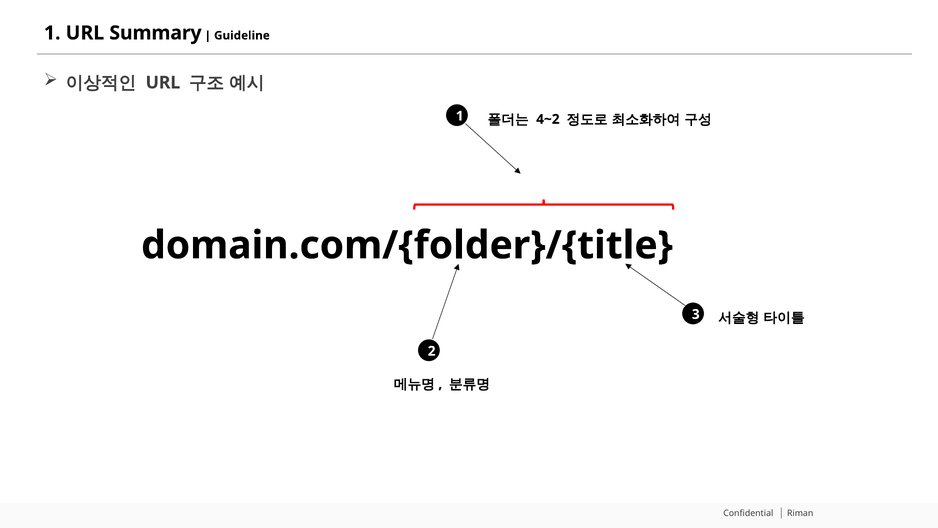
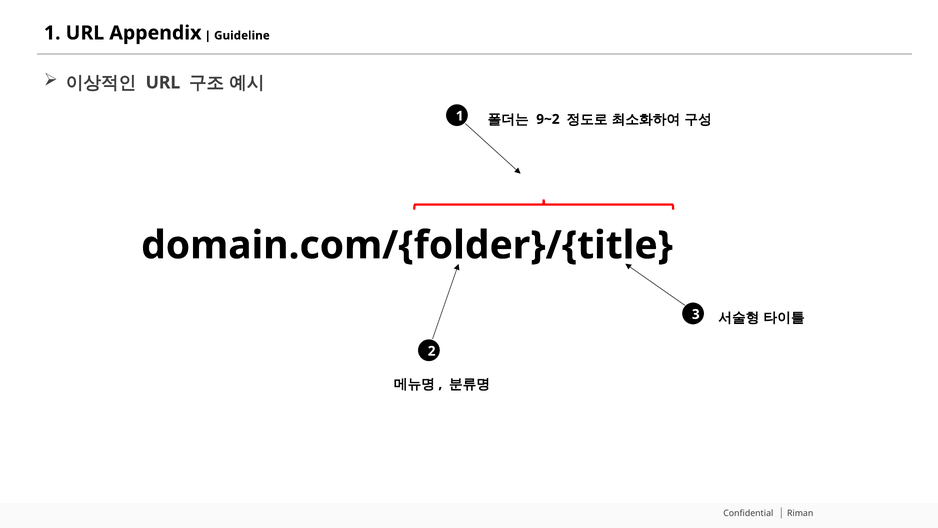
Summary: Summary -> Appendix
4~2: 4~2 -> 9~2
